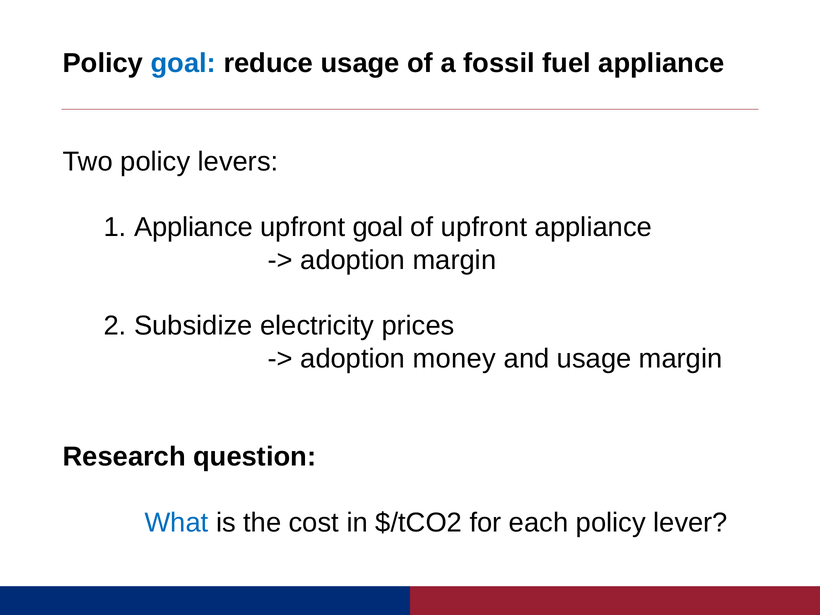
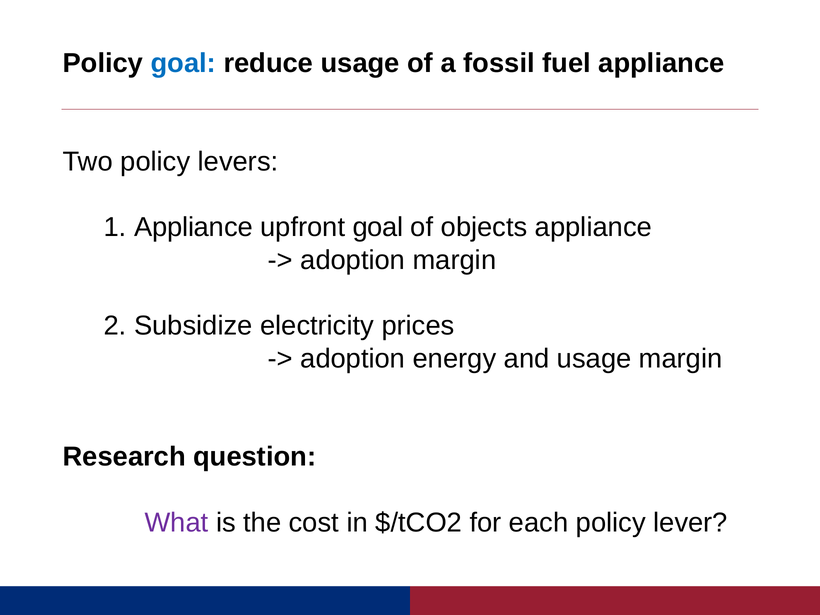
of upfront: upfront -> objects
money: money -> energy
What colour: blue -> purple
